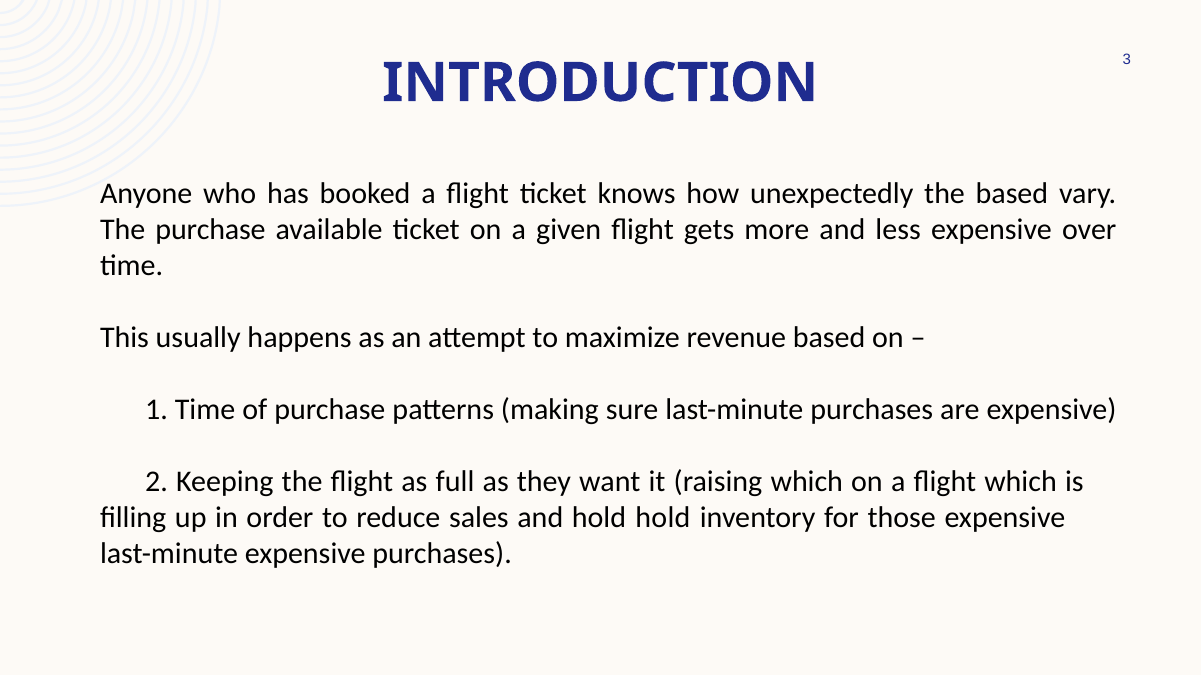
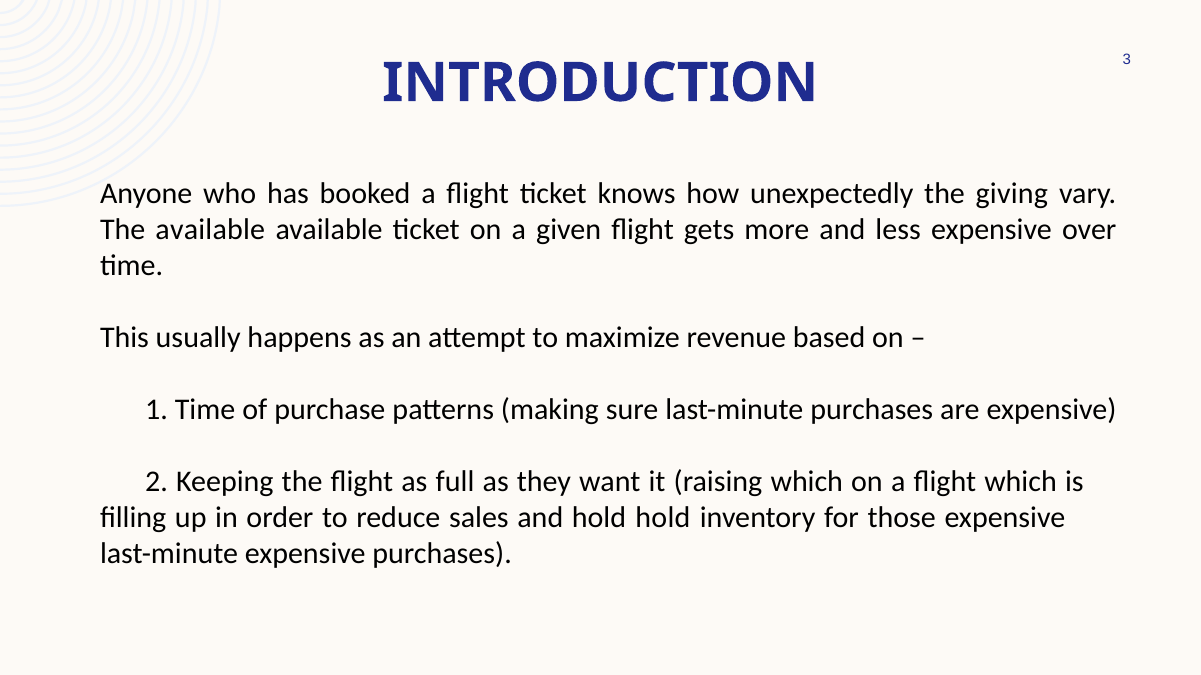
the based: based -> giving
The purchase: purchase -> available
